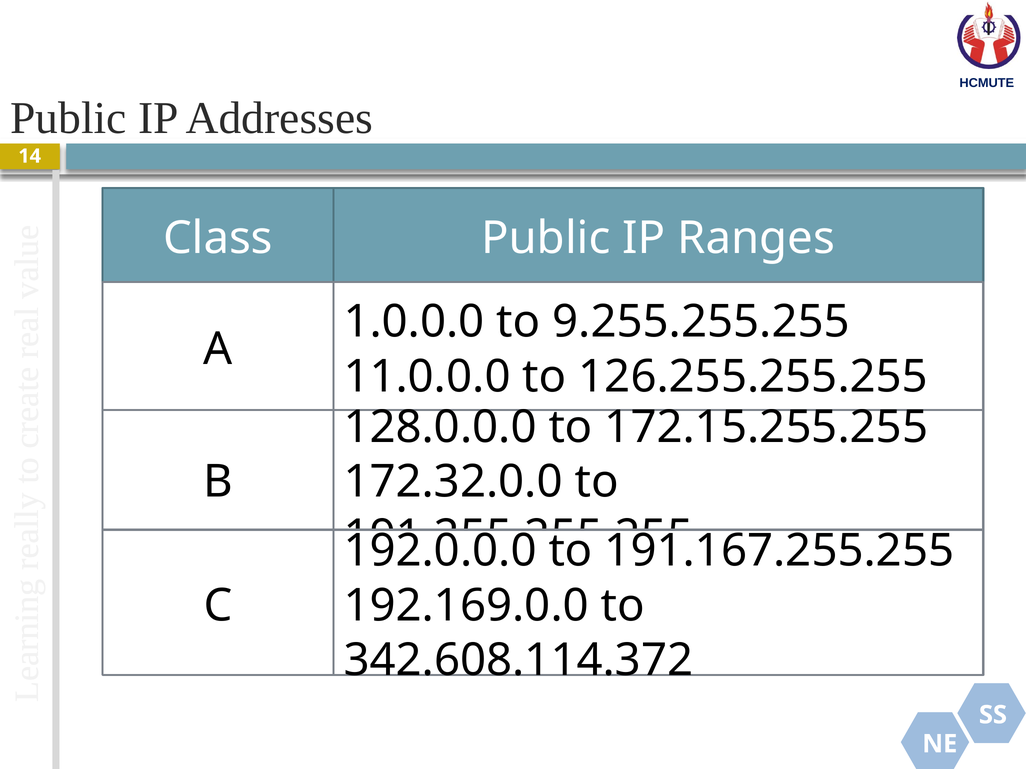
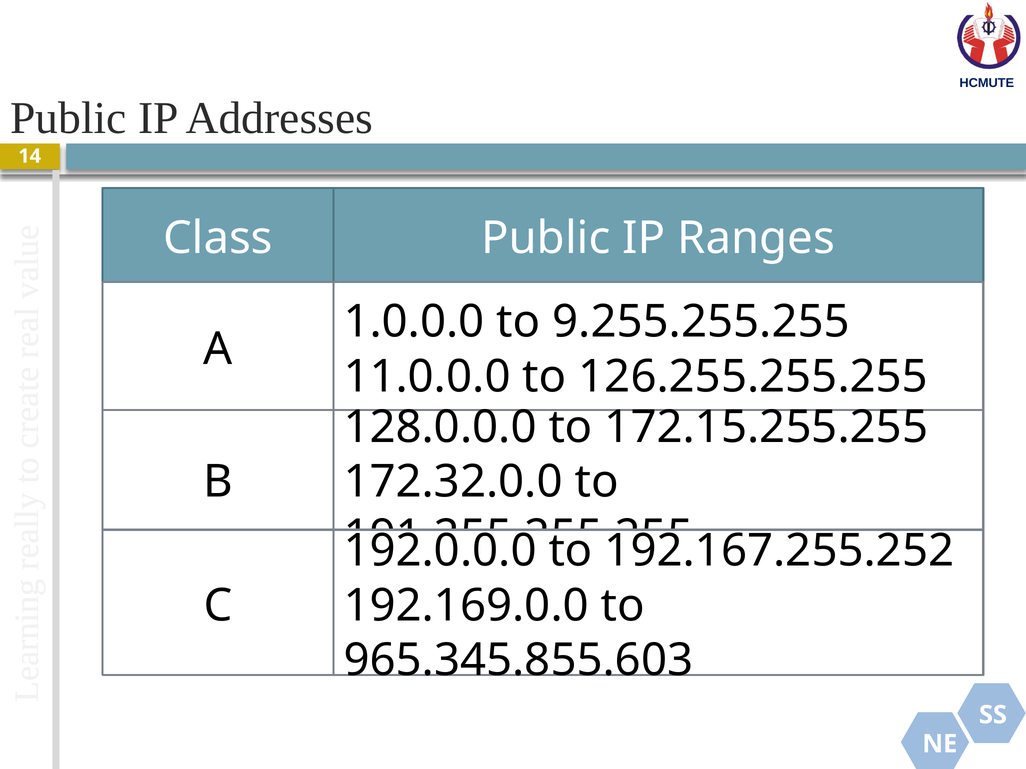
191.167.255.255: 191.167.255.255 -> 192.167.255.252
342.608.114.372: 342.608.114.372 -> 965.345.855.603
